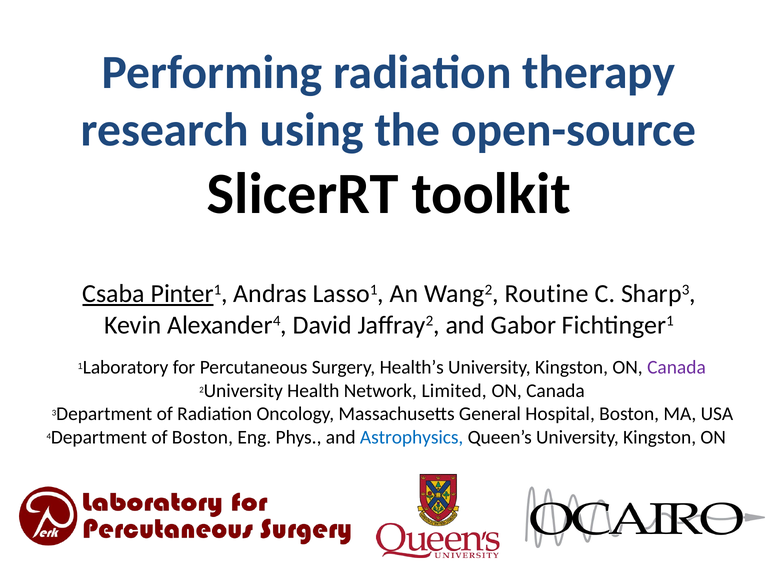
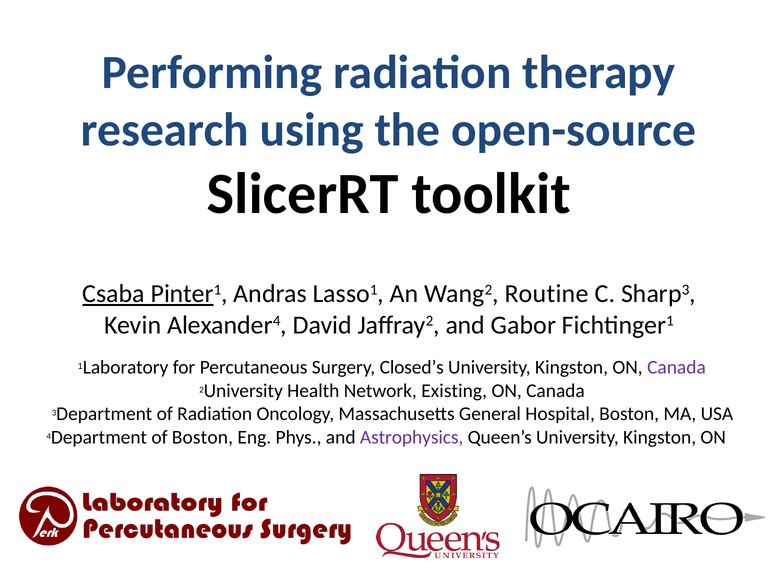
Health’s: Health’s -> Closed’s
Limited: Limited -> Existing
Astrophysics colour: blue -> purple
